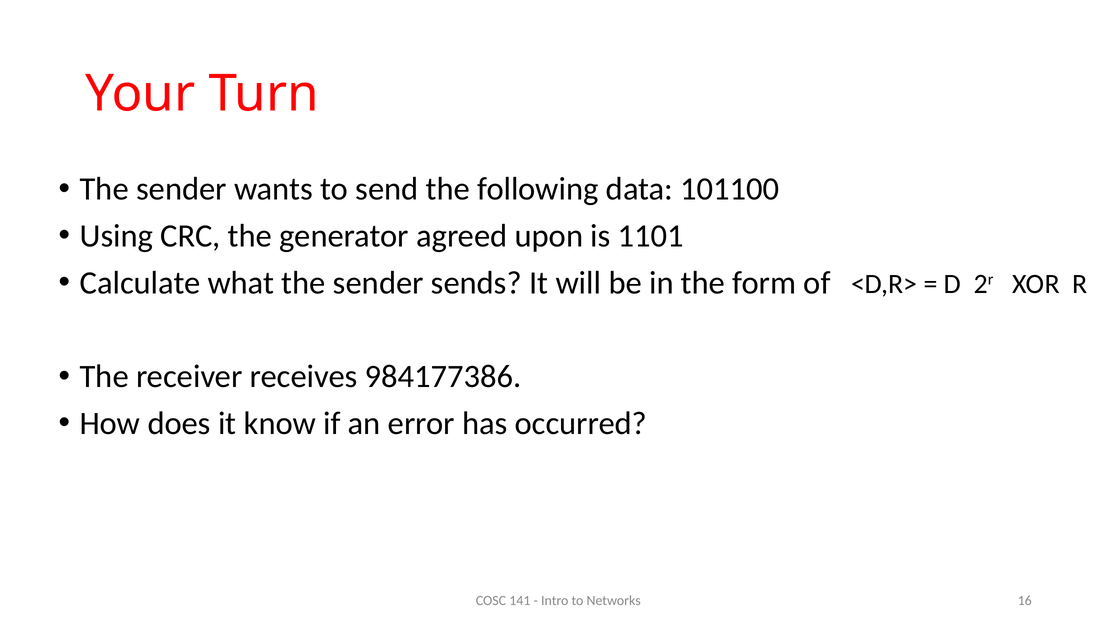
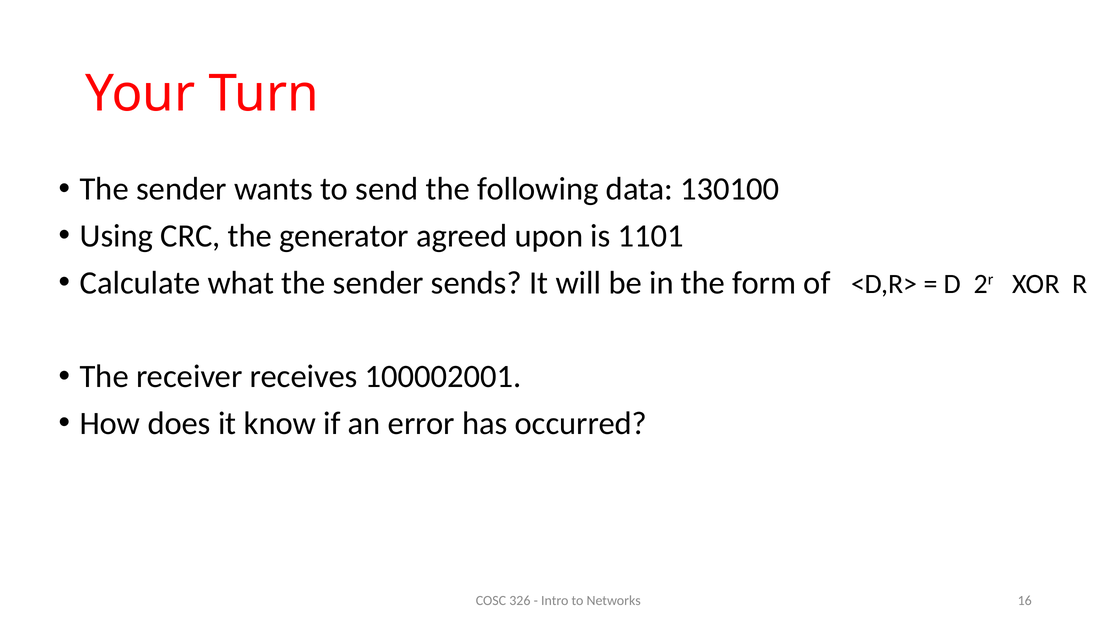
101100: 101100 -> 130100
984177386: 984177386 -> 100002001
141: 141 -> 326
